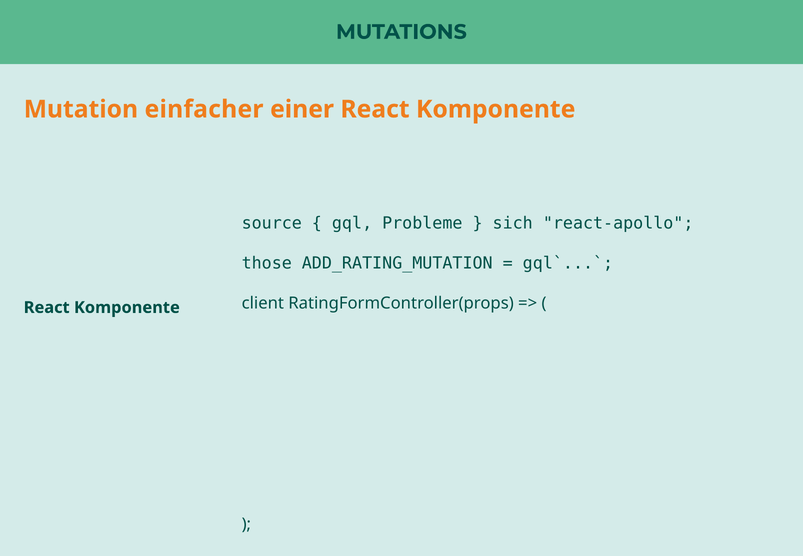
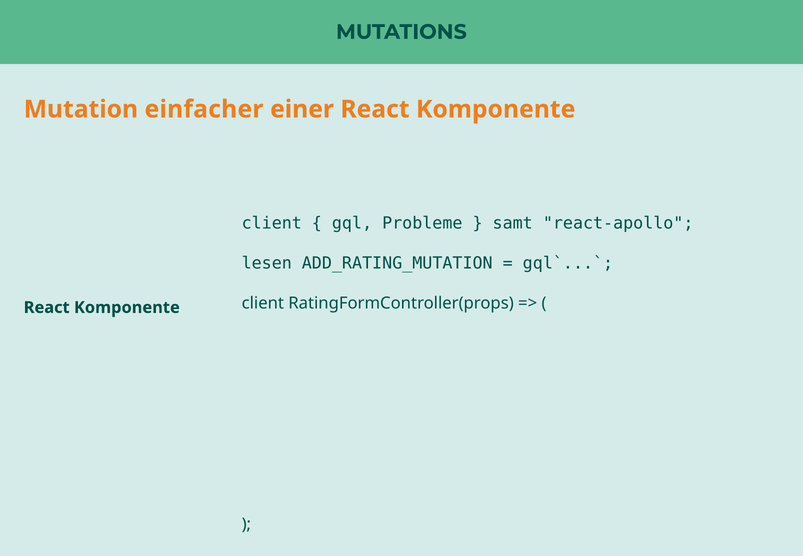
source at (272, 223): source -> client
sich: sich -> samt
those: those -> lesen
